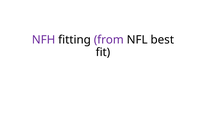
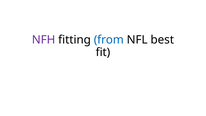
from colour: purple -> blue
